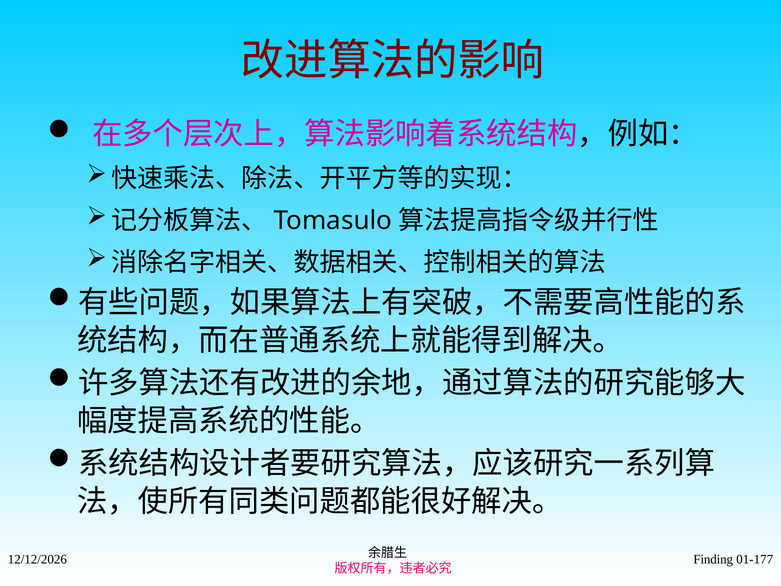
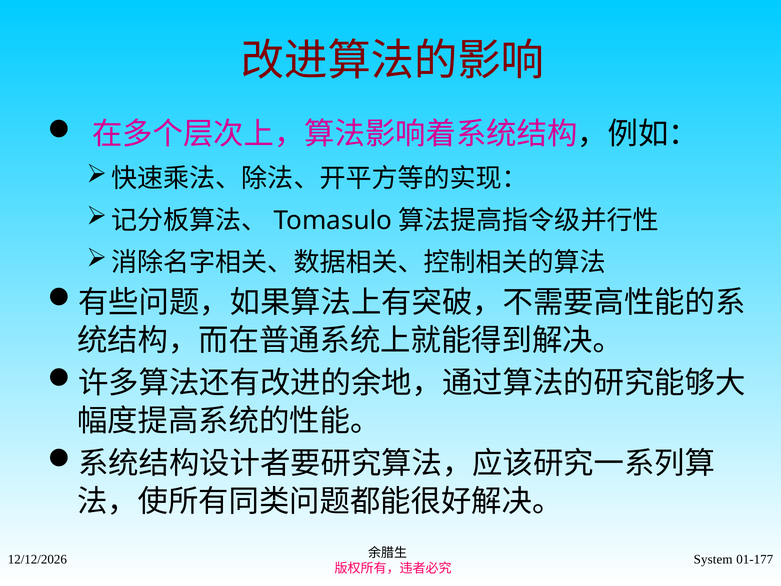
Finding: Finding -> System
